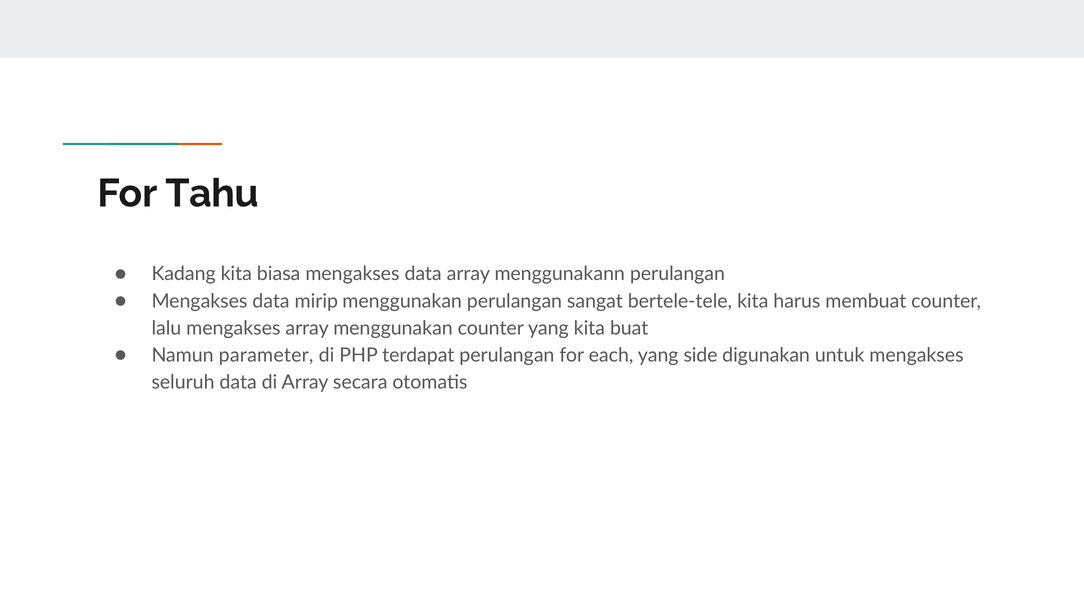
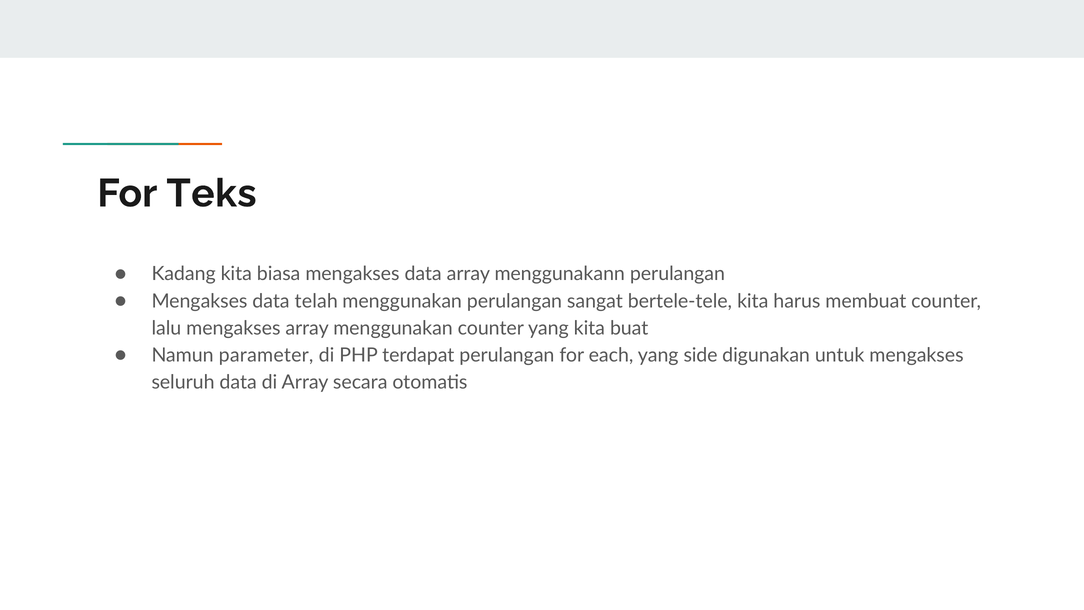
Tahu: Tahu -> Teks
mirip: mirip -> telah
